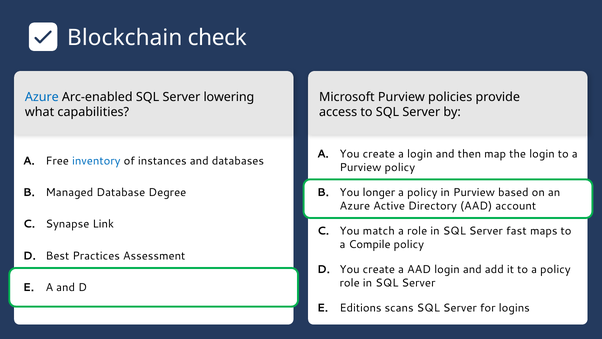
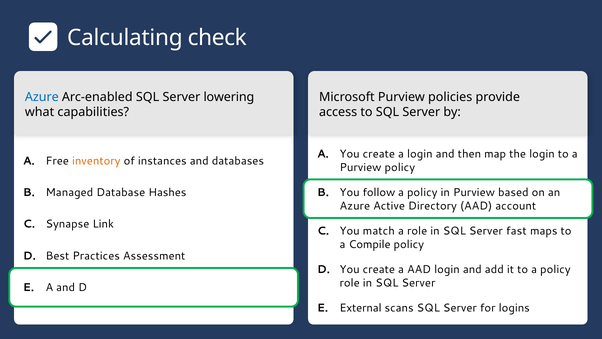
Blockchain: Blockchain -> Calculating
inventory colour: blue -> orange
longer: longer -> follow
Degree: Degree -> Hashes
Editions: Editions -> External
